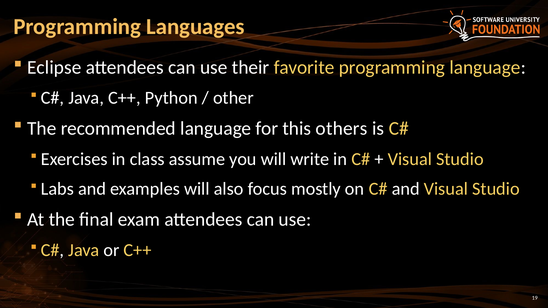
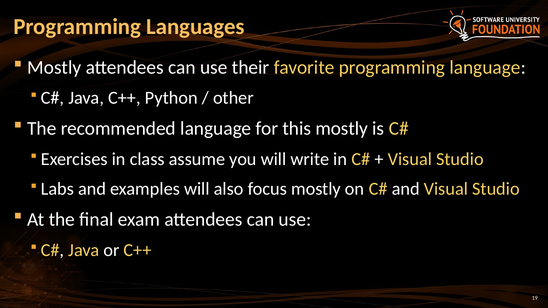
Eclipse at (54, 68): Eclipse -> Mostly
this others: others -> mostly
